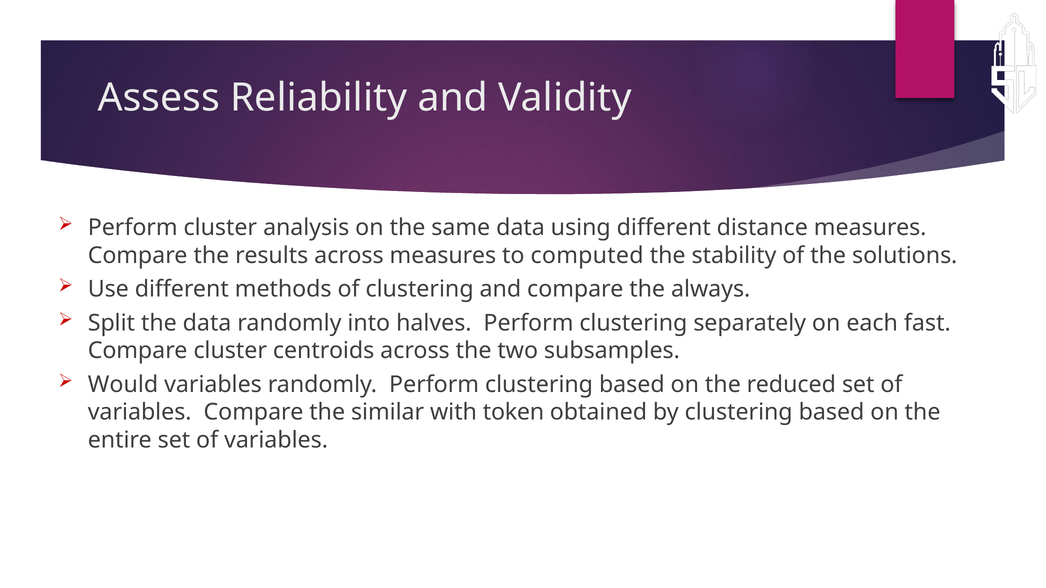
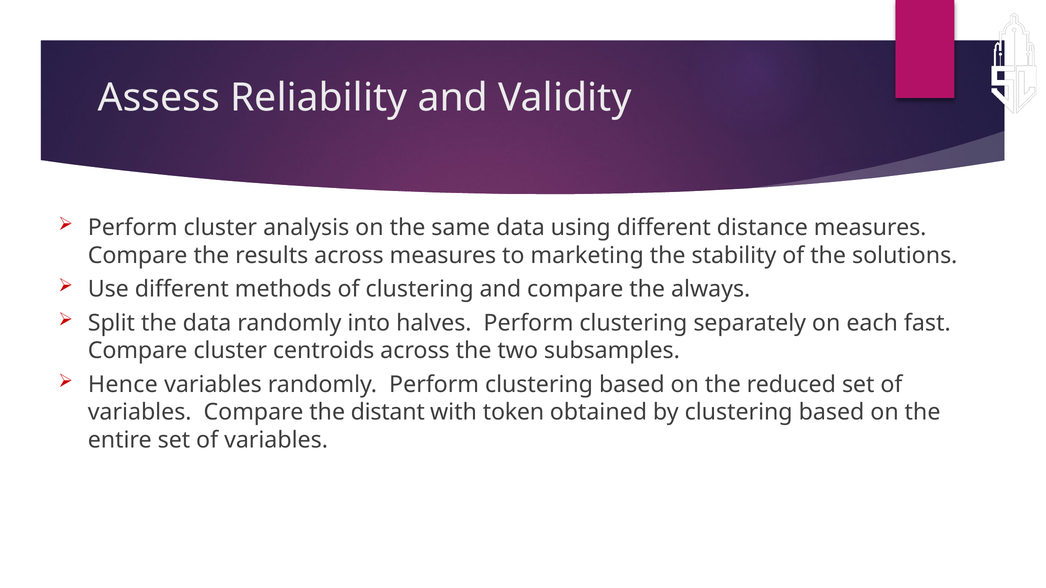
computed: computed -> marketing
Would: Would -> Hence
similar: similar -> distant
